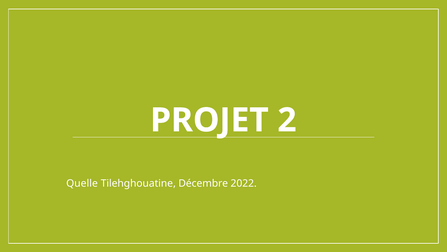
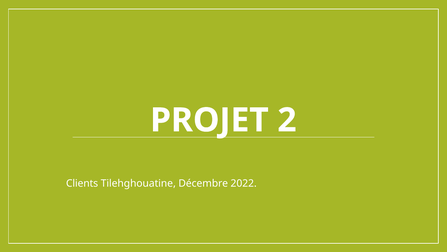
Quelle: Quelle -> Clients
